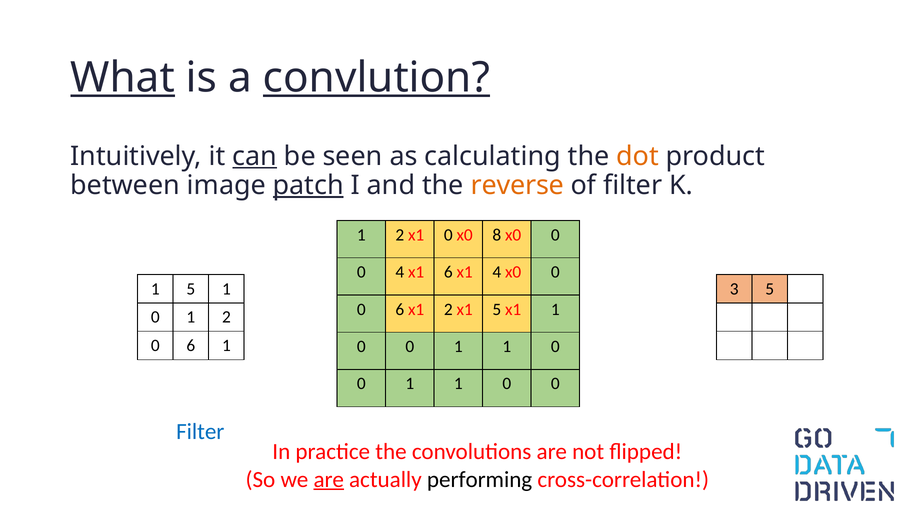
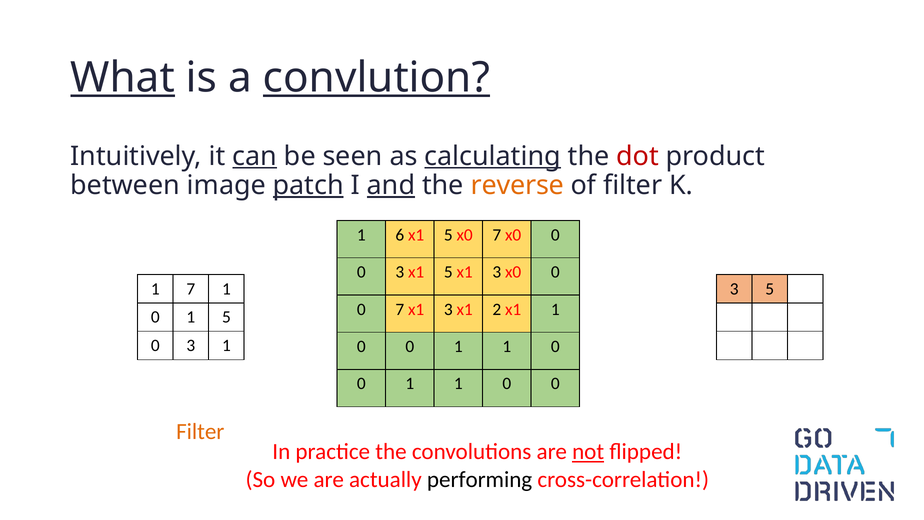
calculating underline: none -> present
dot colour: orange -> red
and underline: none -> present
2 at (400, 235): 2 -> 6
0 at (448, 235): 0 -> 5
8 at (497, 235): 8 -> 7
4 at (400, 272): 4 -> 3
6 at (448, 272): 6 -> 5
4 at (497, 272): 4 -> 3
1 5: 5 -> 7
6 at (400, 309): 6 -> 7
2 at (448, 309): 2 -> 3
5 at (497, 309): 5 -> 2
2 at (226, 317): 2 -> 5
6 at (191, 345): 6 -> 3
Filter at (200, 431) colour: blue -> orange
not underline: none -> present
are at (329, 479) underline: present -> none
